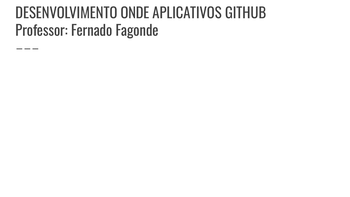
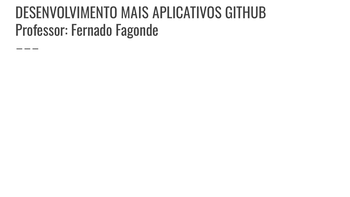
ONDE: ONDE -> MAIS
